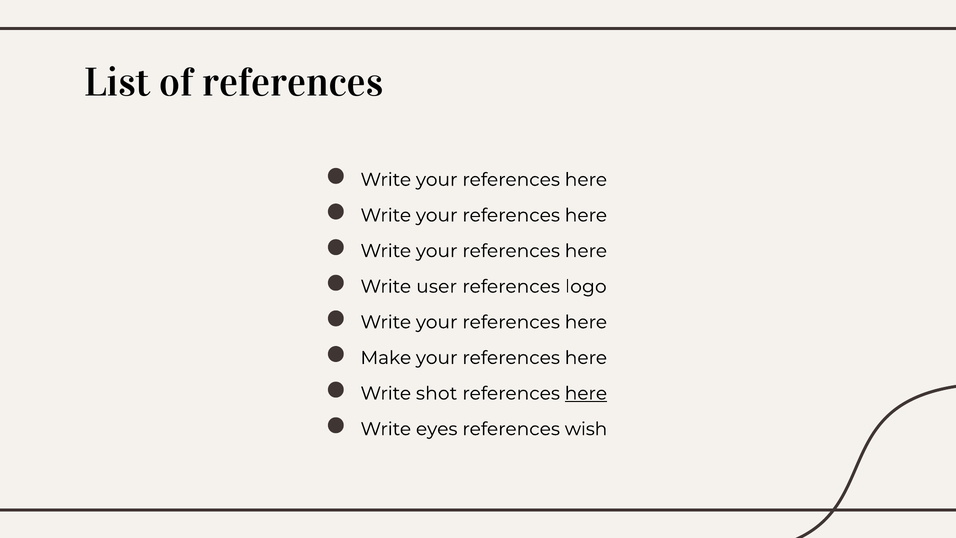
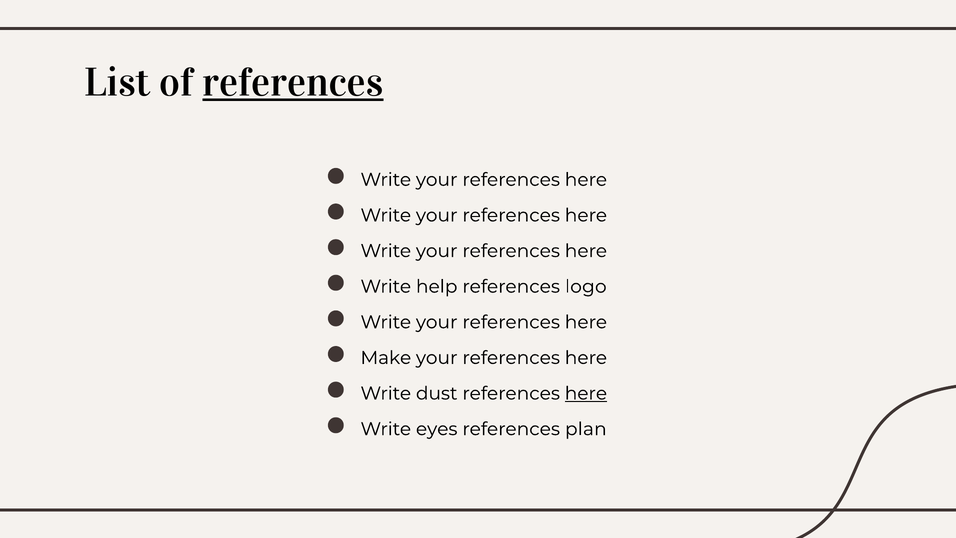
references at (293, 83) underline: none -> present
user: user -> help
shot: shot -> dust
wish: wish -> plan
